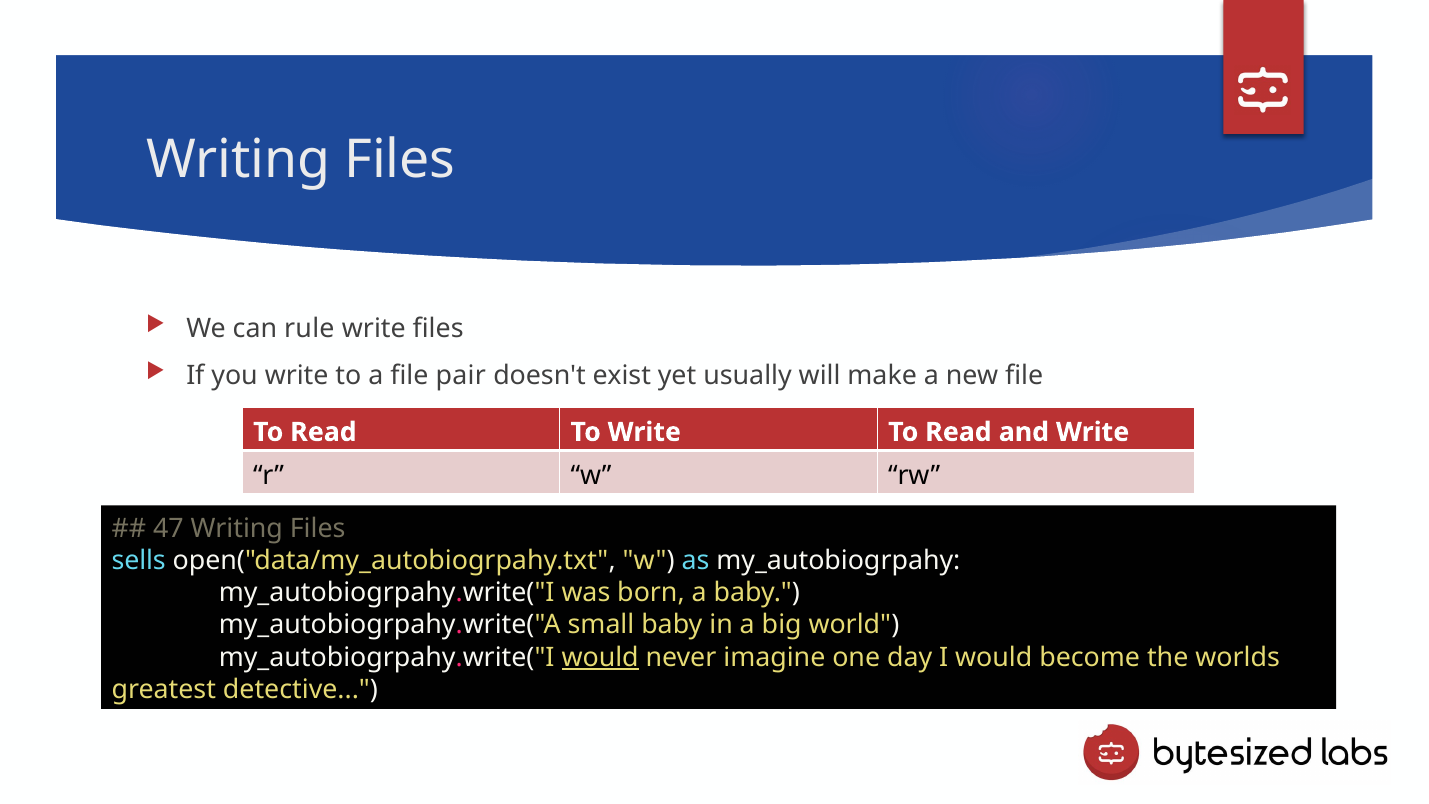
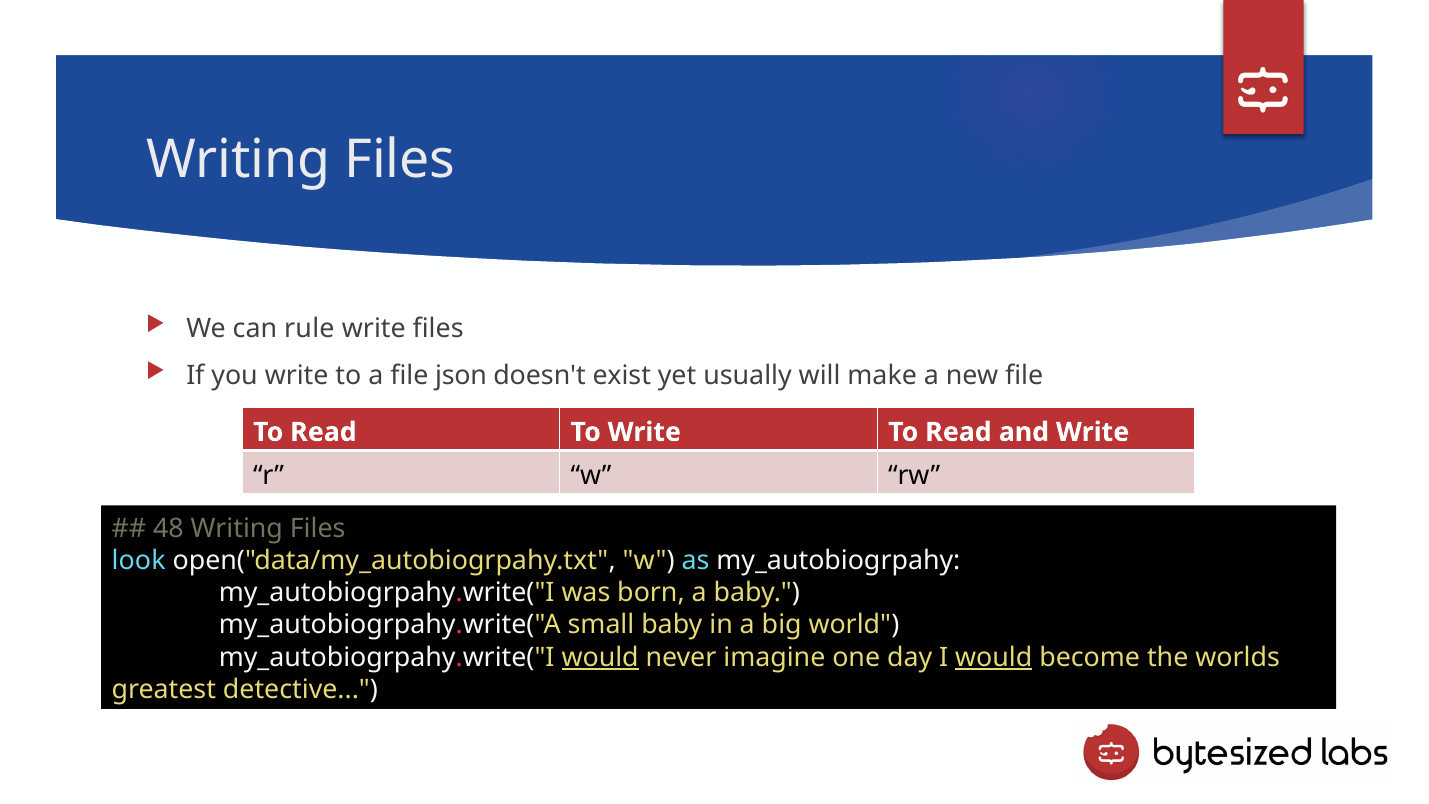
pair: pair -> json
47: 47 -> 48
sells: sells -> look
would at (994, 657) underline: none -> present
